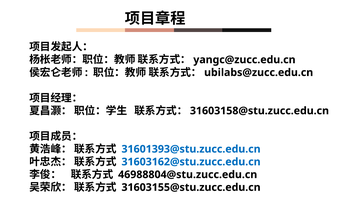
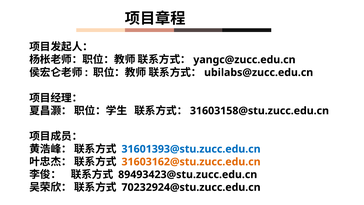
31603162@stu.zucc.edu.cn colour: blue -> orange
46988804@stu.zucc.edu.cn: 46988804@stu.zucc.edu.cn -> 89493423@stu.zucc.edu.cn
31603155@stu.zucc.edu.cn: 31603155@stu.zucc.edu.cn -> 70232924@stu.zucc.edu.cn
